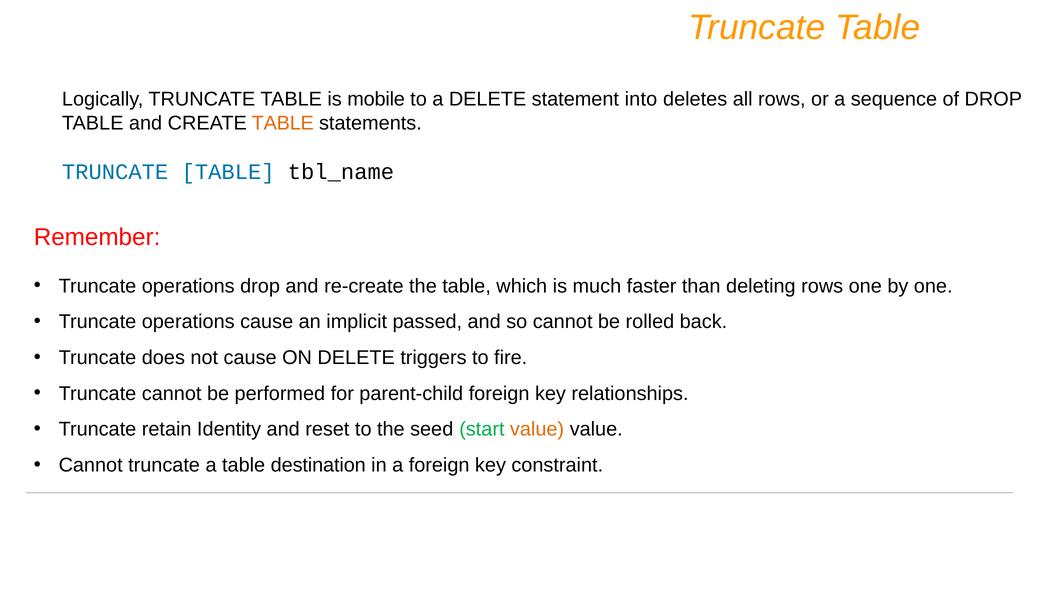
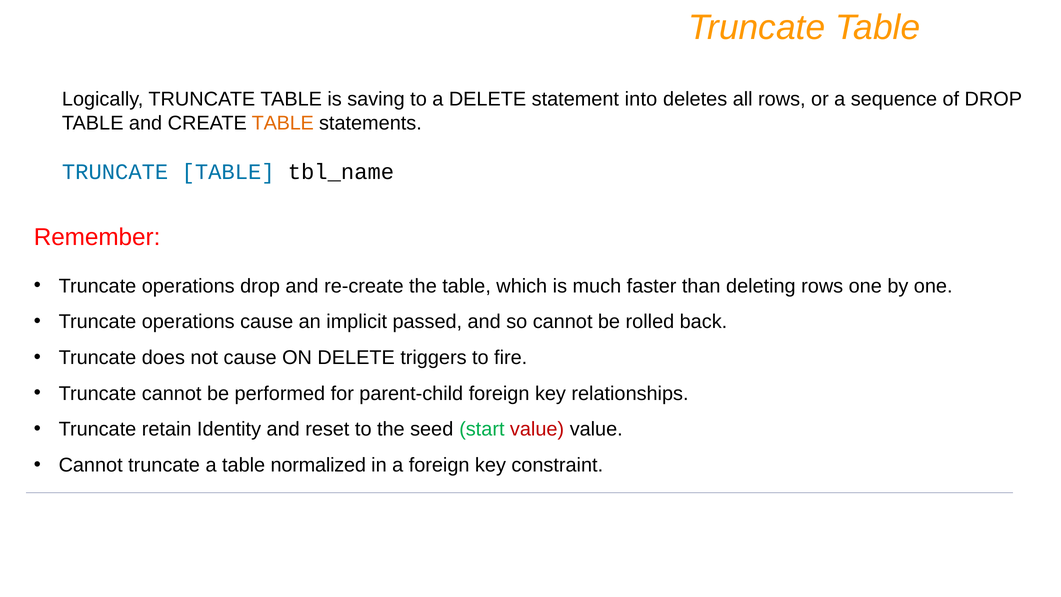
mobile: mobile -> saving
value at (537, 429) colour: orange -> red
destination: destination -> normalized
